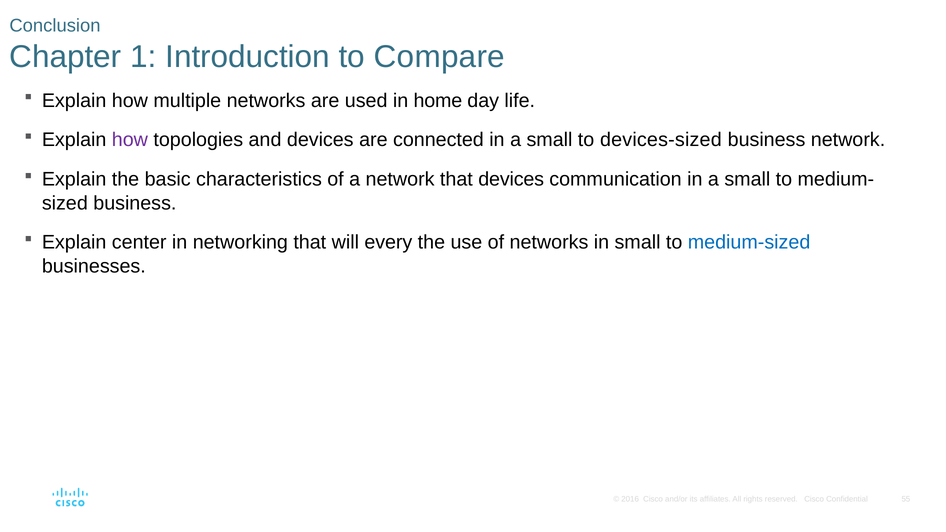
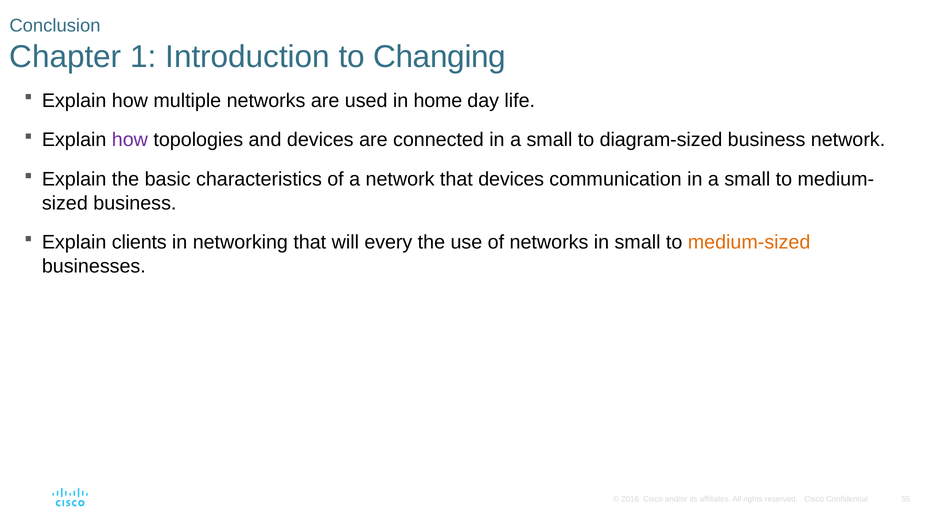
Compare: Compare -> Changing
devices-sized: devices-sized -> diagram-sized
center: center -> clients
medium-sized colour: blue -> orange
